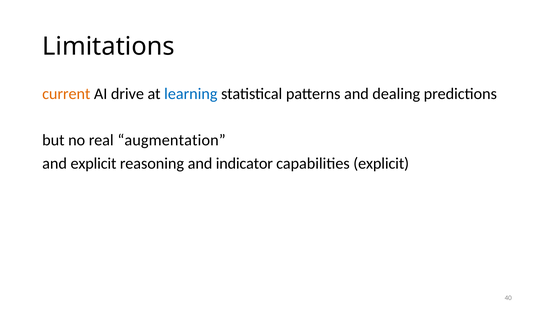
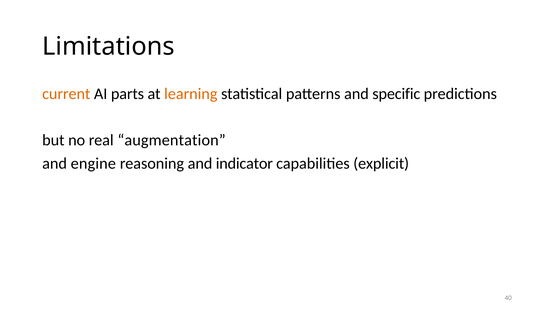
drive: drive -> parts
learning colour: blue -> orange
dealing: dealing -> specific
and explicit: explicit -> engine
